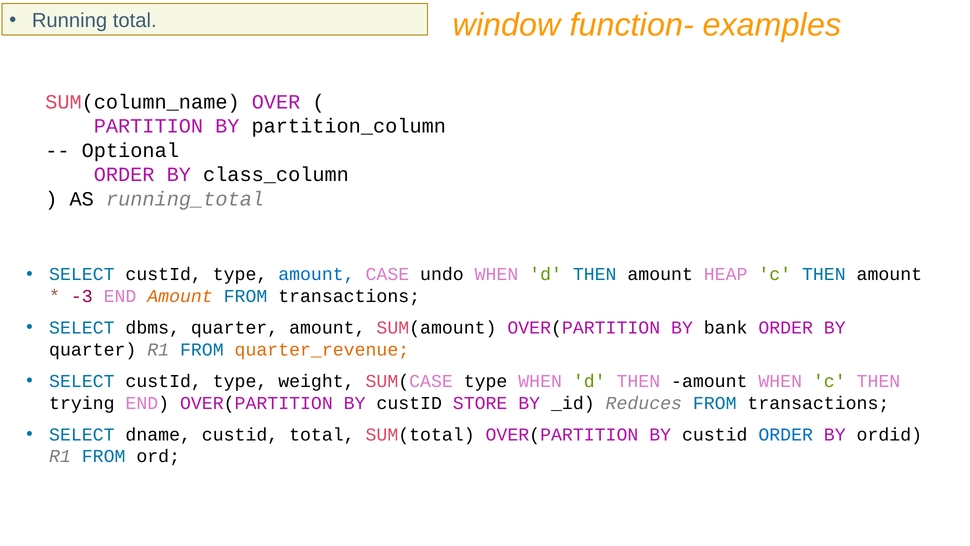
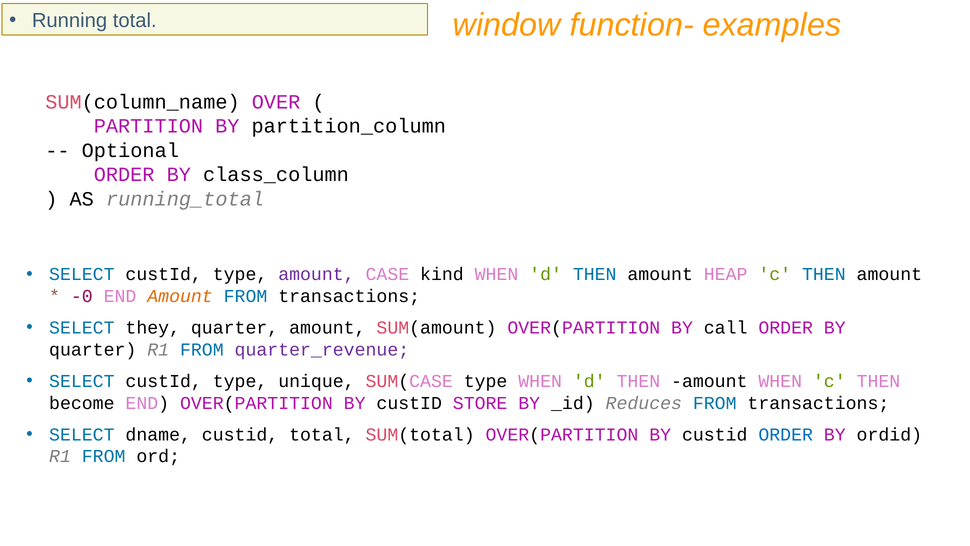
amount at (316, 274) colour: blue -> purple
undo: undo -> kind
-3: -3 -> -0
dbms: dbms -> they
bank: bank -> call
quarter_revenue colour: orange -> purple
weight: weight -> unique
trying: trying -> become
